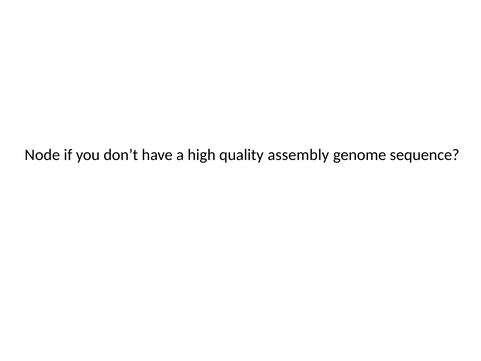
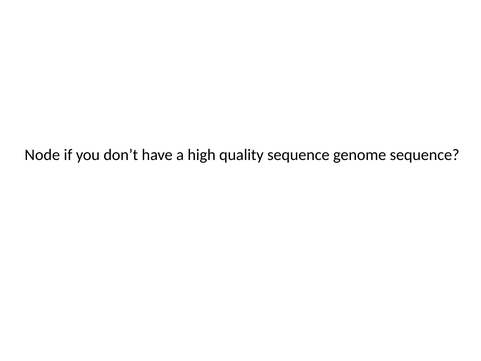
quality assembly: assembly -> sequence
